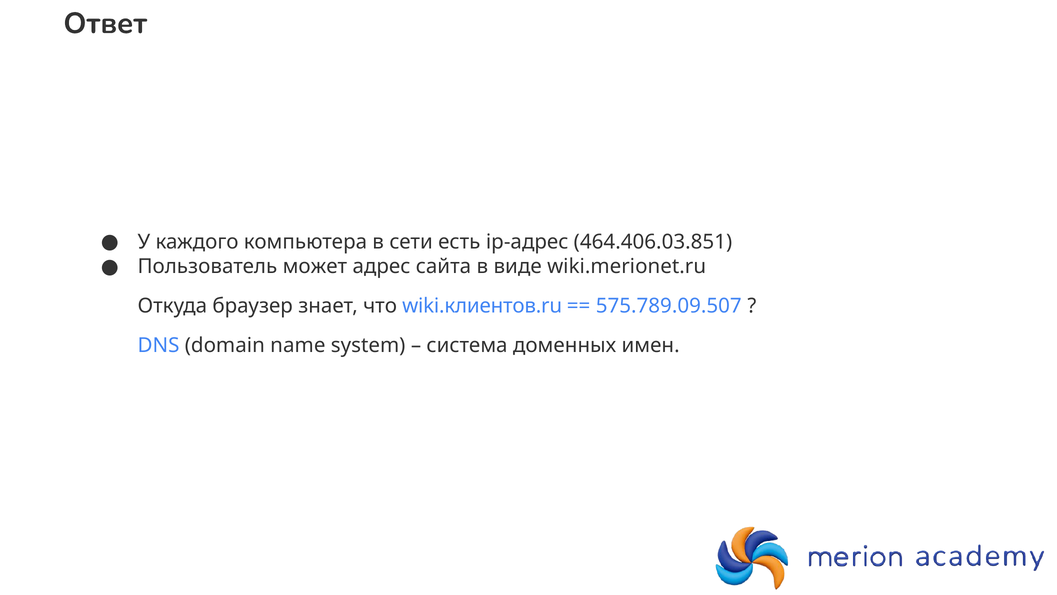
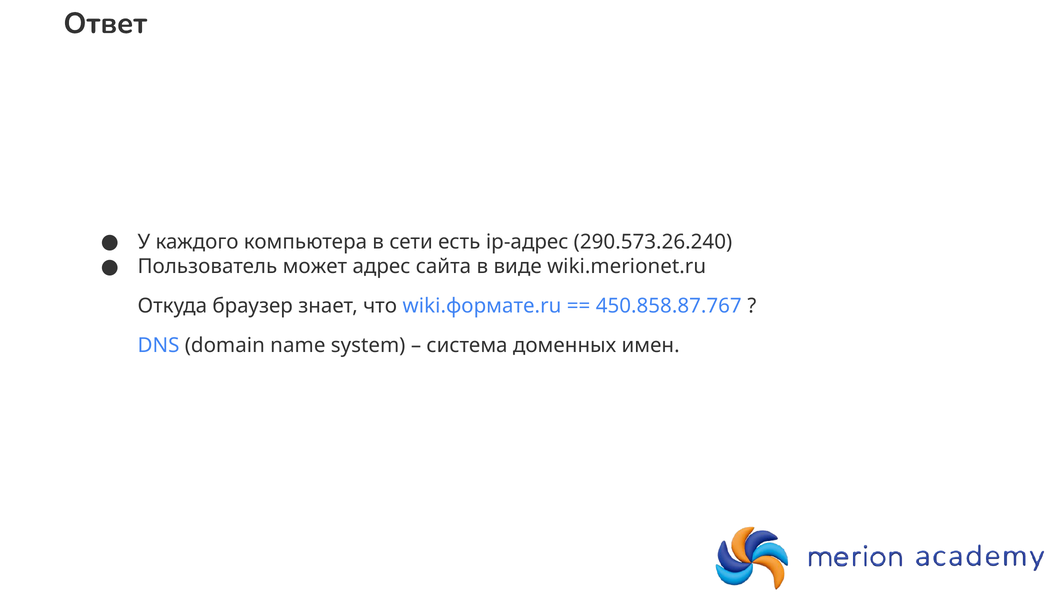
464.406.03.851: 464.406.03.851 -> 290.573.26.240
wiki.клиентов.ru: wiki.клиентов.ru -> wiki.формате.ru
575.789.09.507: 575.789.09.507 -> 450.858.87.767
